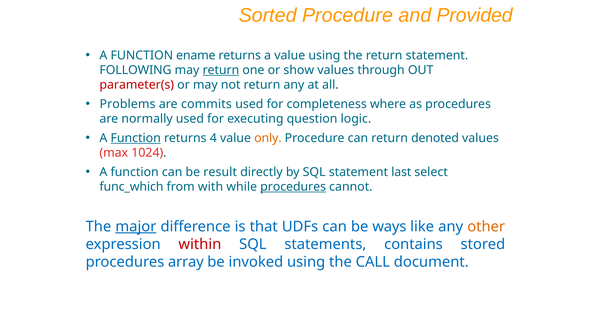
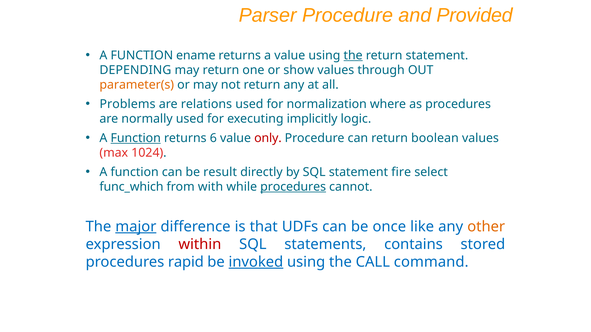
Sorted: Sorted -> Parser
the at (353, 55) underline: none -> present
FOLLOWING: FOLLOWING -> DEPENDING
return at (221, 70) underline: present -> none
parameter(s colour: red -> orange
commits: commits -> relations
completeness: completeness -> normalization
question: question -> implicitly
4: 4 -> 6
only colour: orange -> red
denoted: denoted -> boolean
last: last -> fire
ways: ways -> once
array: array -> rapid
invoked underline: none -> present
document: document -> command
